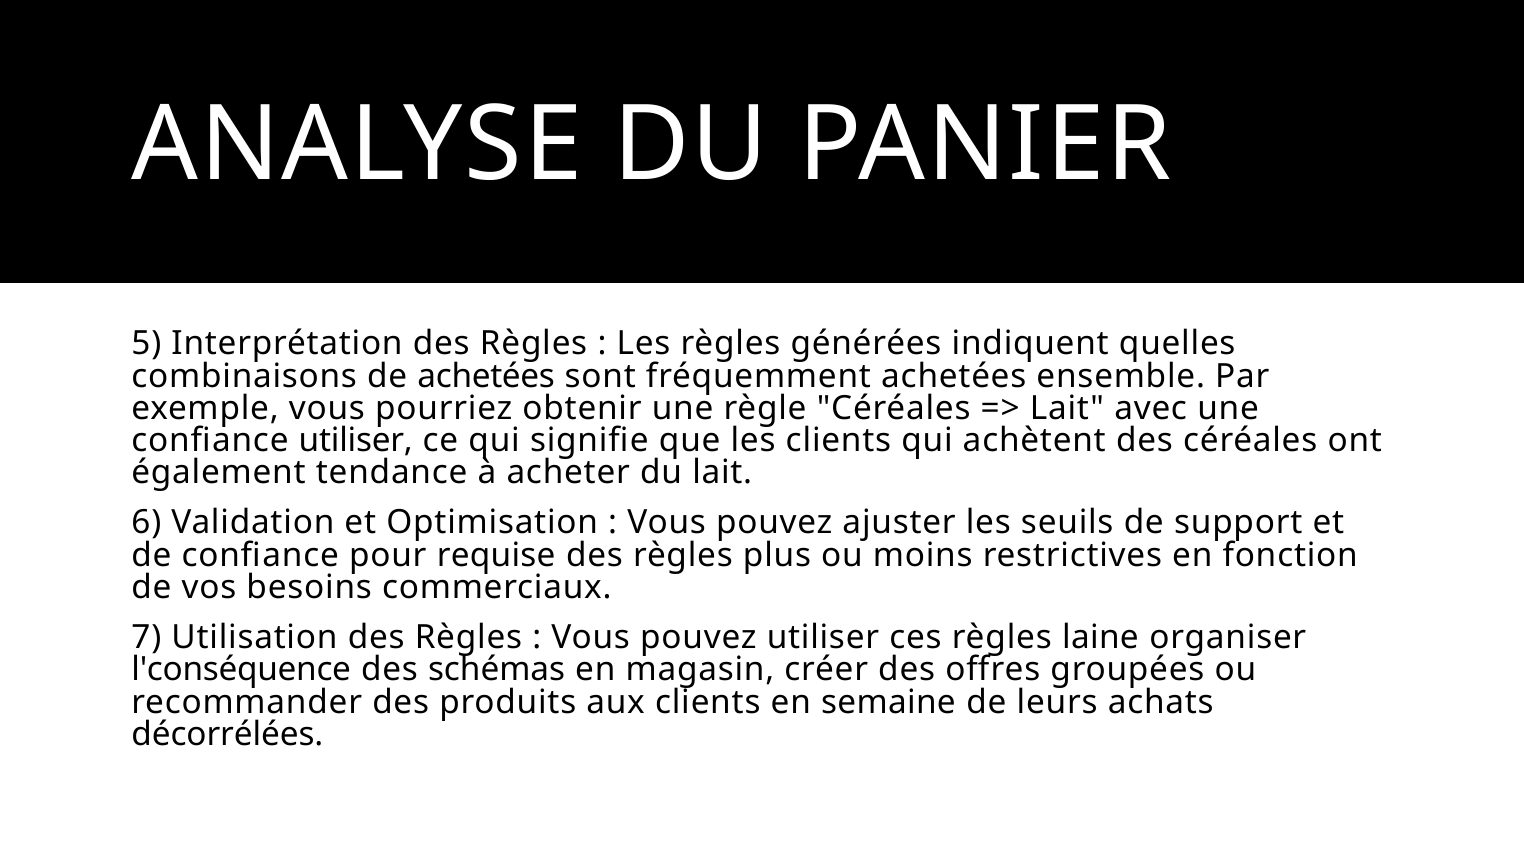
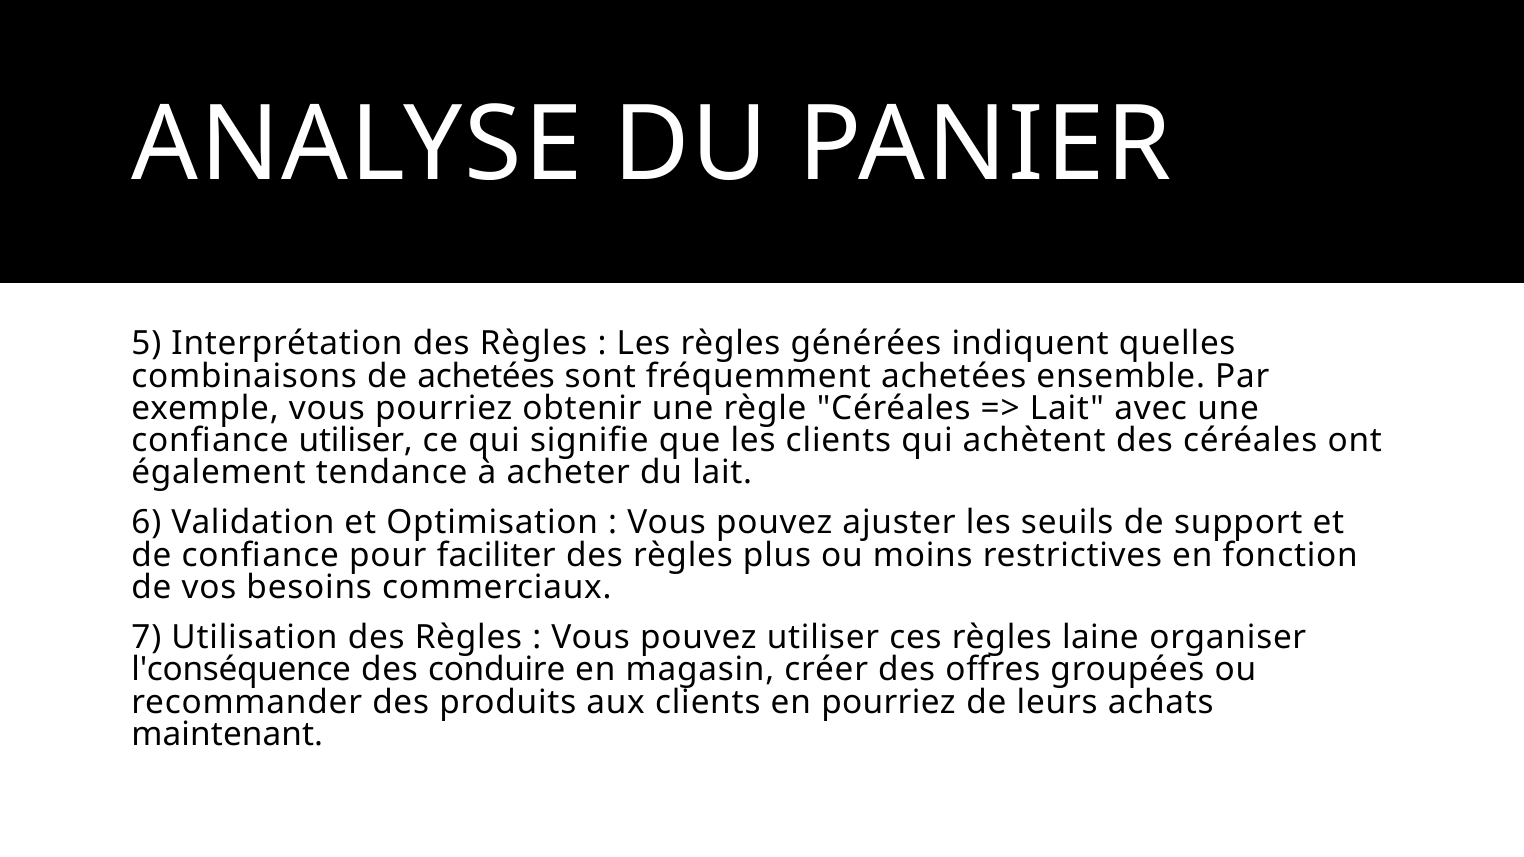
requise: requise -> faciliter
schémas: schémas -> conduire
en semaine: semaine -> pourriez
décorrélées: décorrélées -> maintenant
